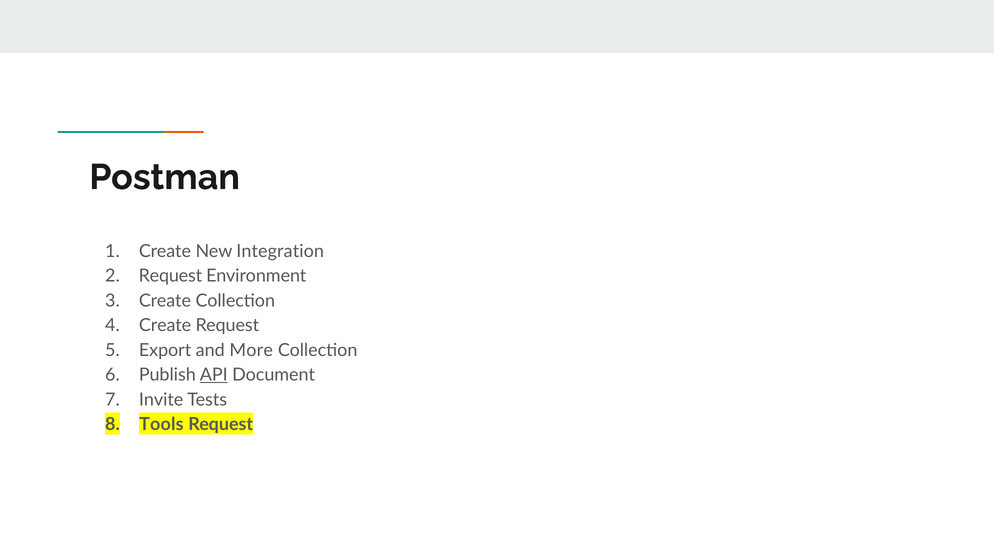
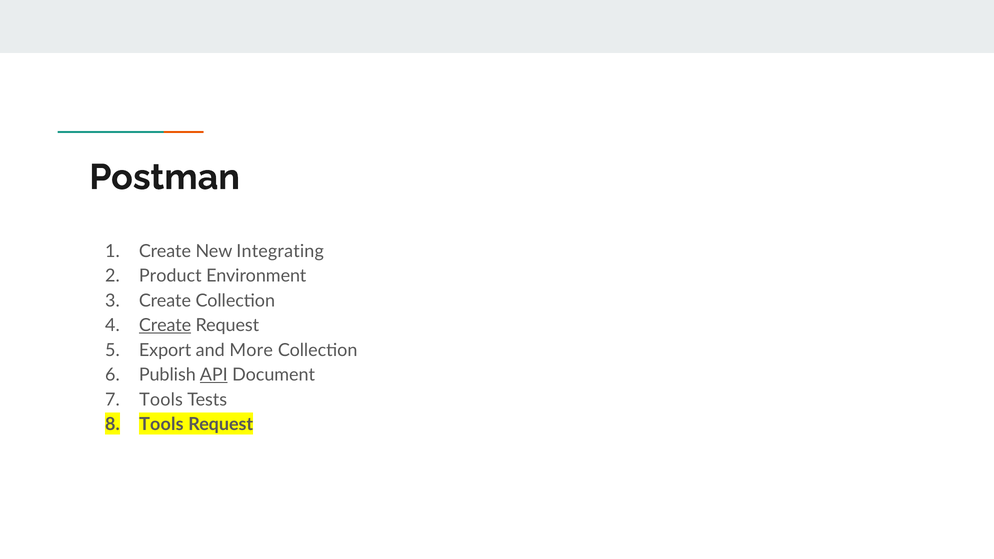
Integration: Integration -> Integrating
Request at (170, 276): Request -> Product
Create at (165, 325) underline: none -> present
Invite at (161, 400): Invite -> Tools
